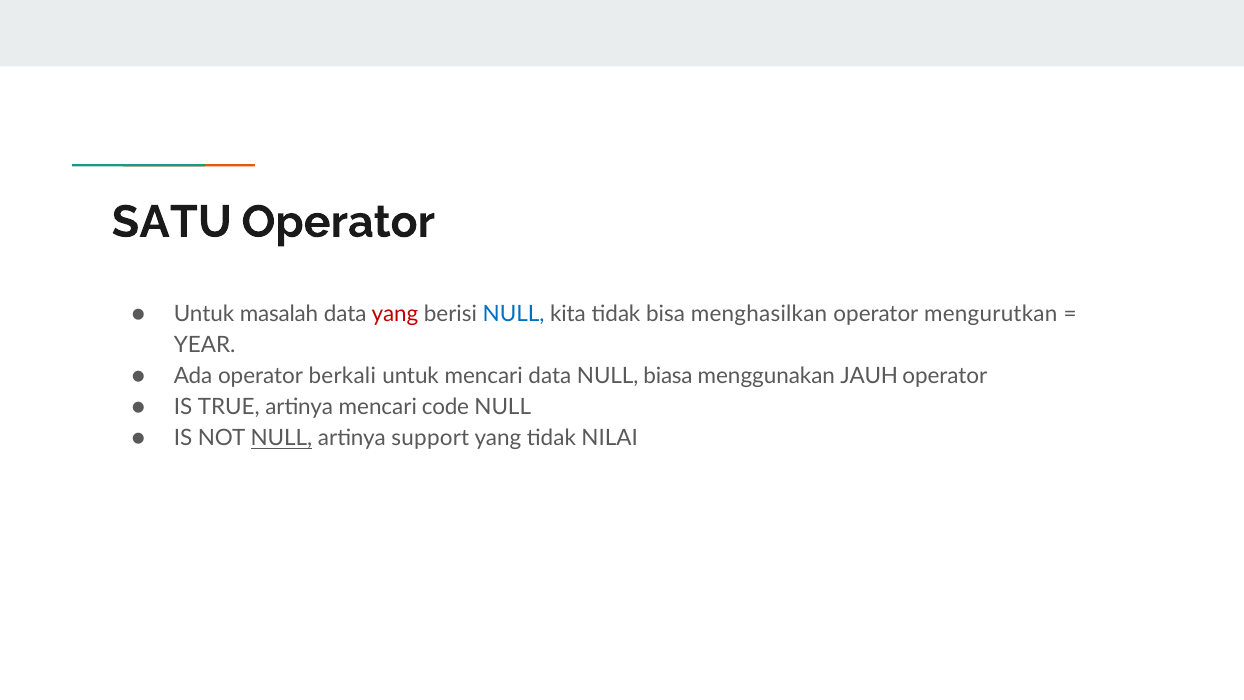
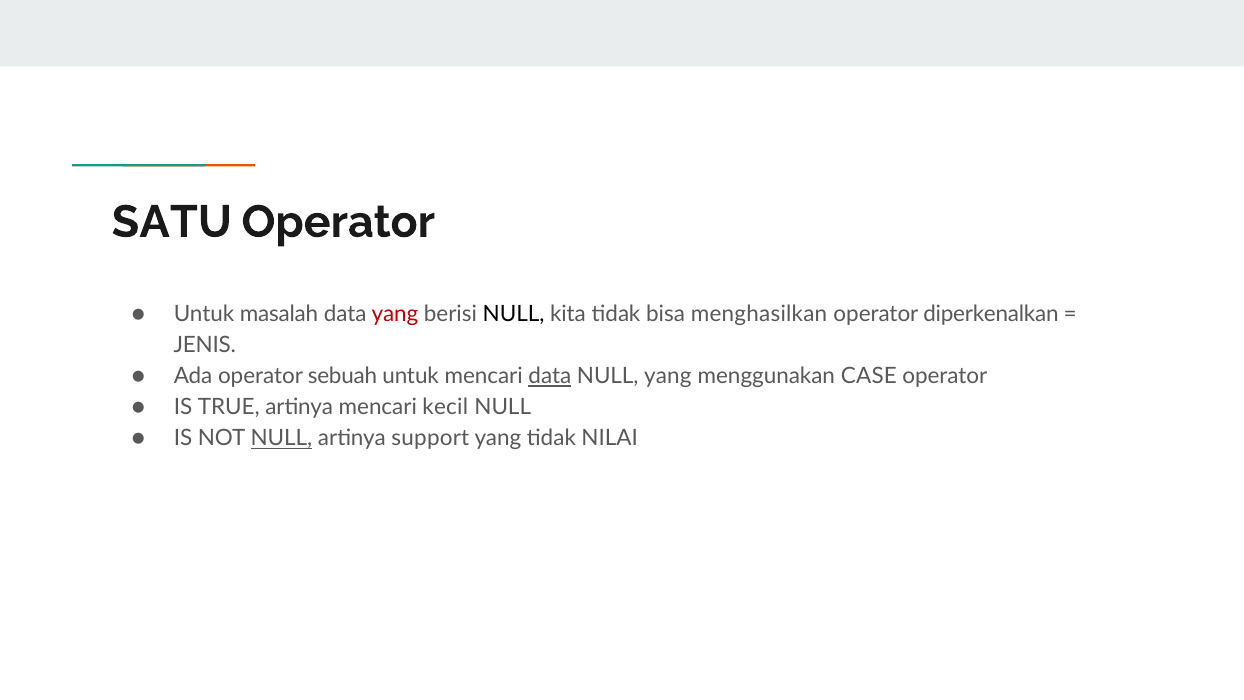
NULL at (514, 314) colour: blue -> black
mengurutkan: mengurutkan -> diperkenalkan
YEAR: YEAR -> JENIS
berkali: berkali -> sebuah
data at (550, 376) underline: none -> present
NULL biasa: biasa -> yang
JAUH: JAUH -> CASE
code: code -> kecil
